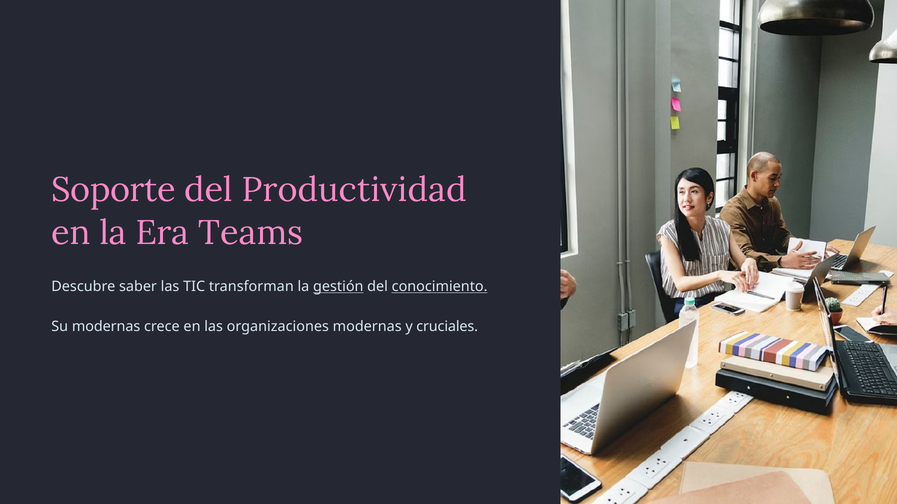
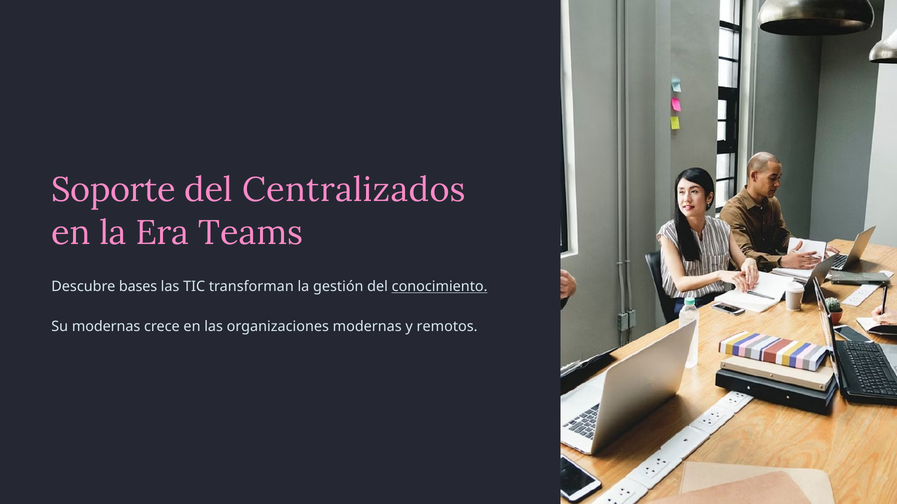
Productividad: Productividad -> Centralizados
saber: saber -> bases
gestión underline: present -> none
cruciales: cruciales -> remotos
